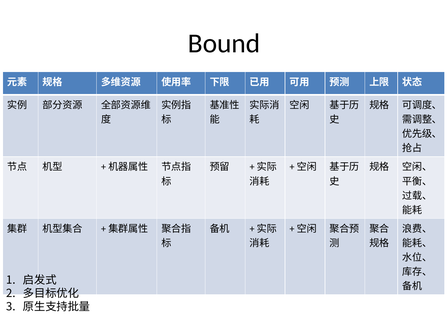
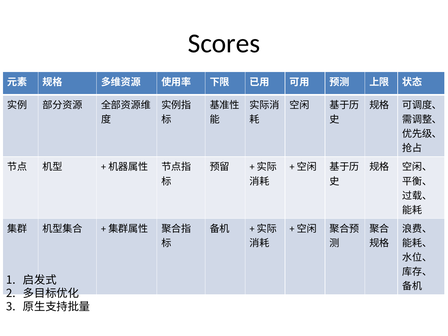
Bound: Bound -> Scores
